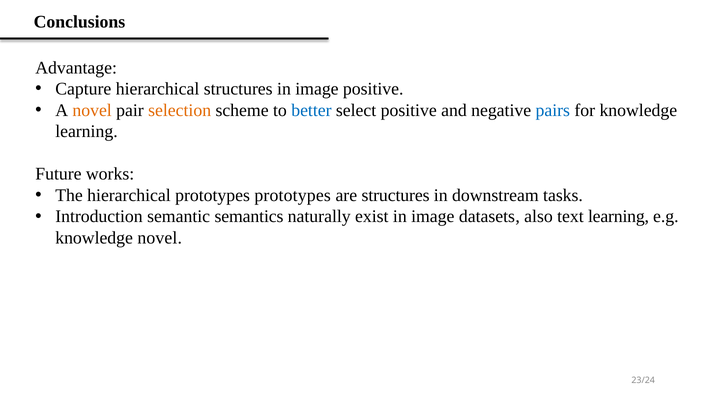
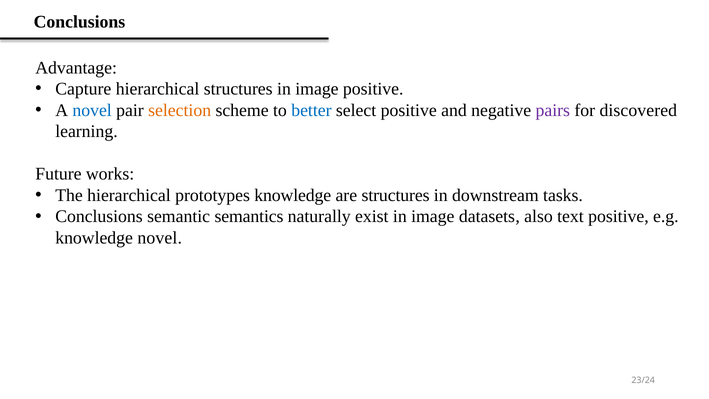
novel at (92, 110) colour: orange -> blue
pairs colour: blue -> purple
for knowledge: knowledge -> discovered
prototypes prototypes: prototypes -> knowledge
Introduction at (99, 217): Introduction -> Conclusions
text learning: learning -> positive
